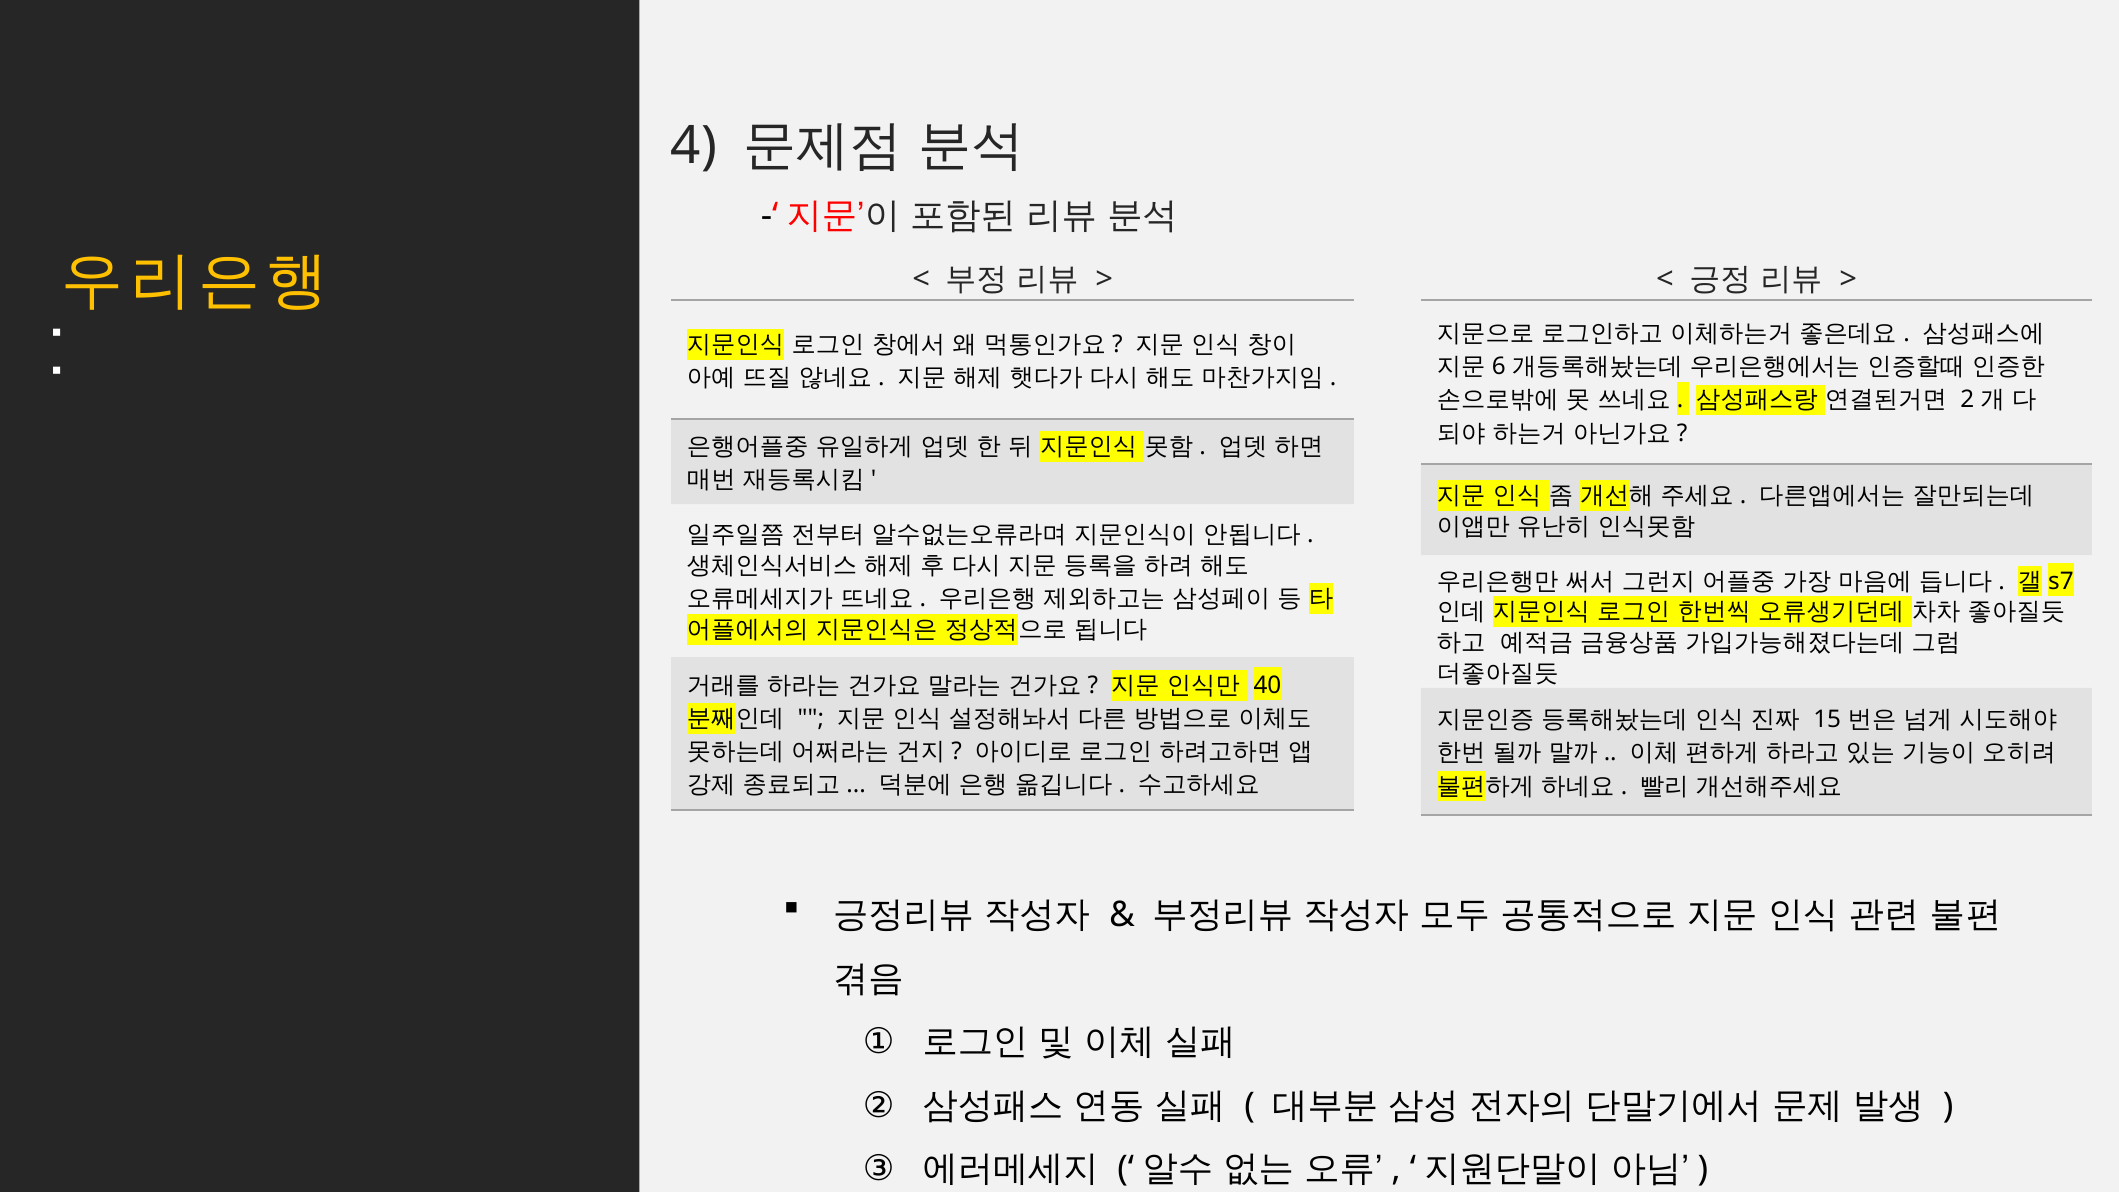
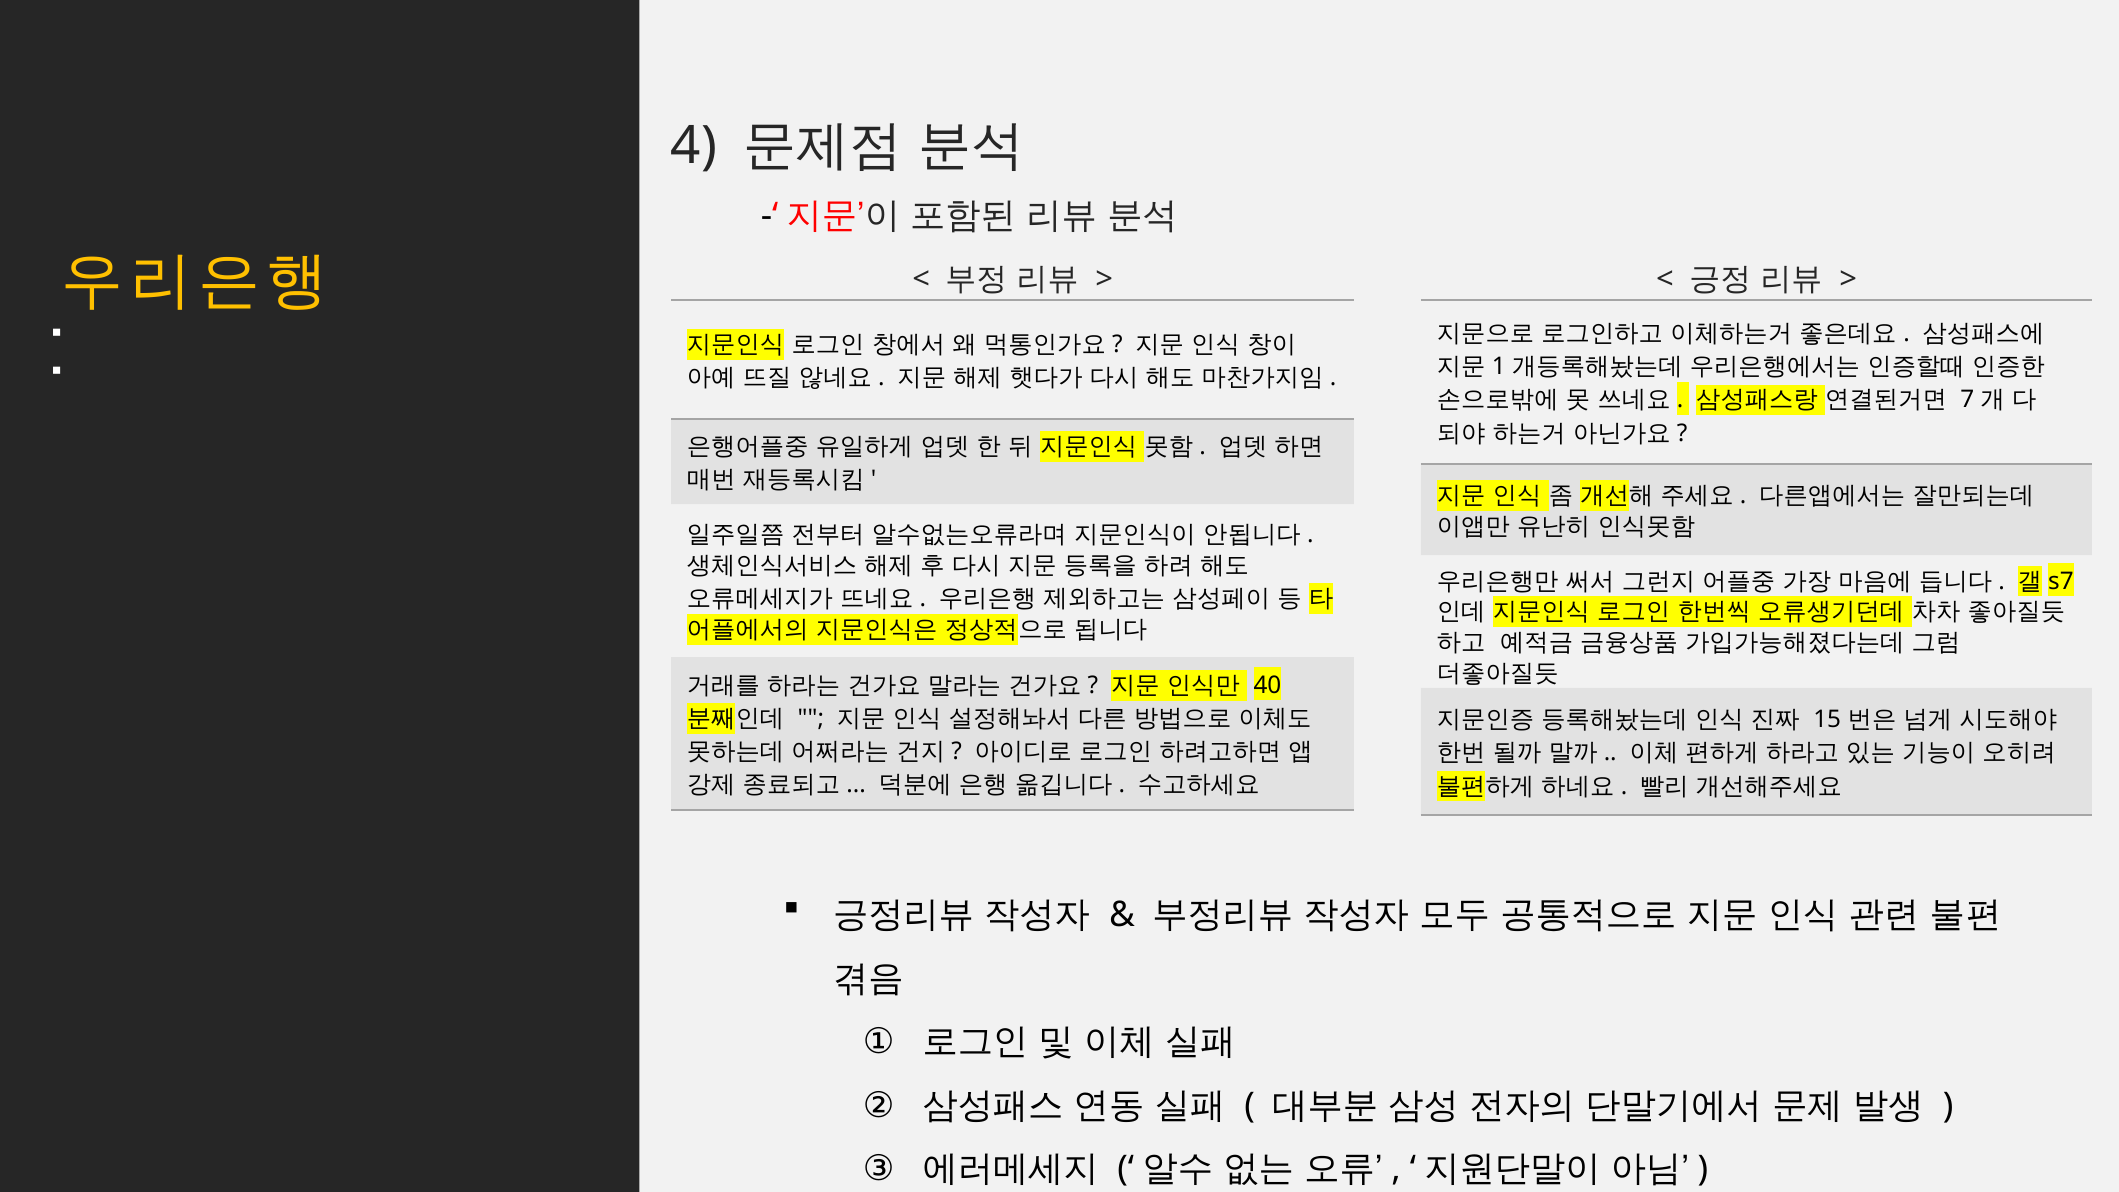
6: 6 -> 1
2: 2 -> 7
